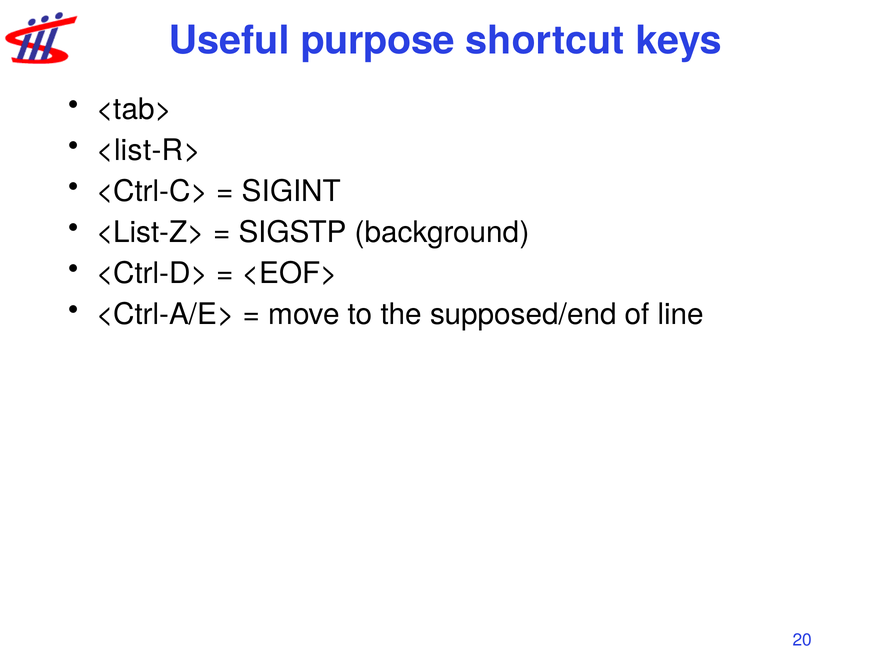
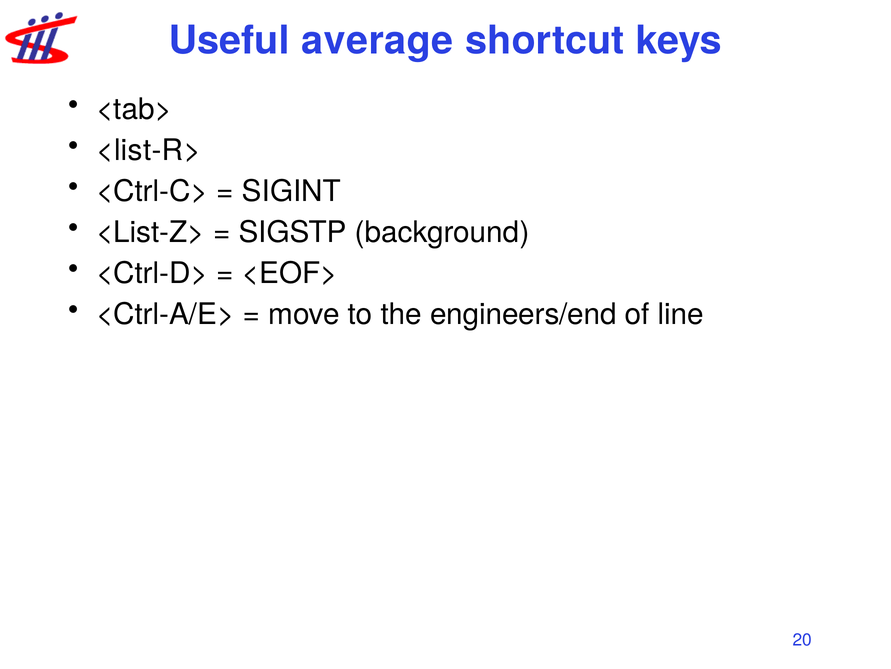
purpose: purpose -> average
supposed/end: supposed/end -> engineers/end
